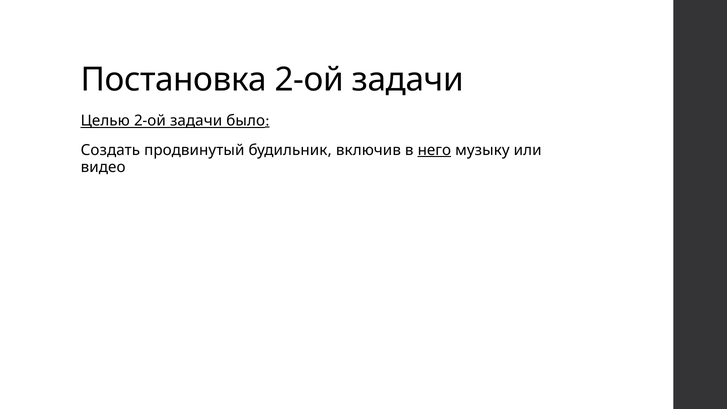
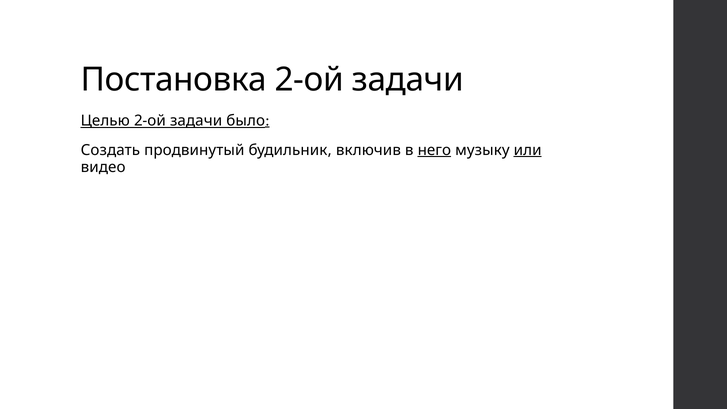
или underline: none -> present
